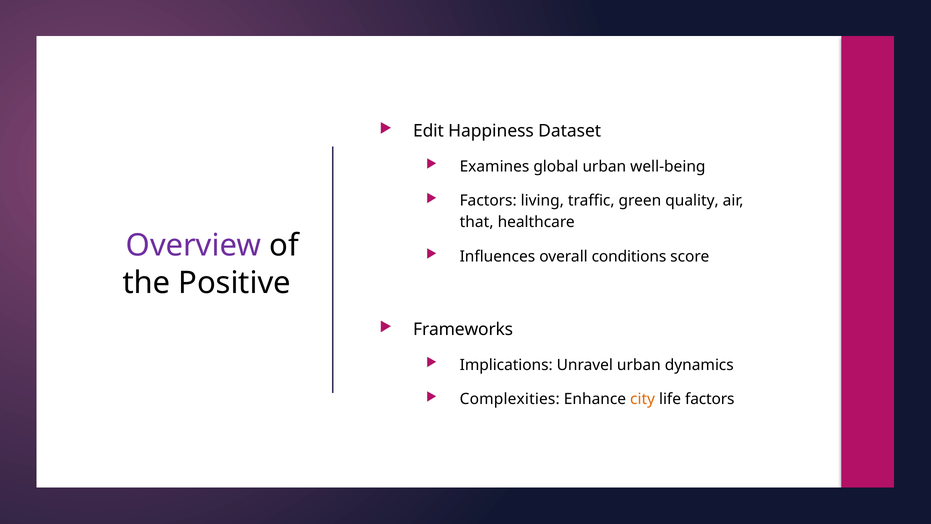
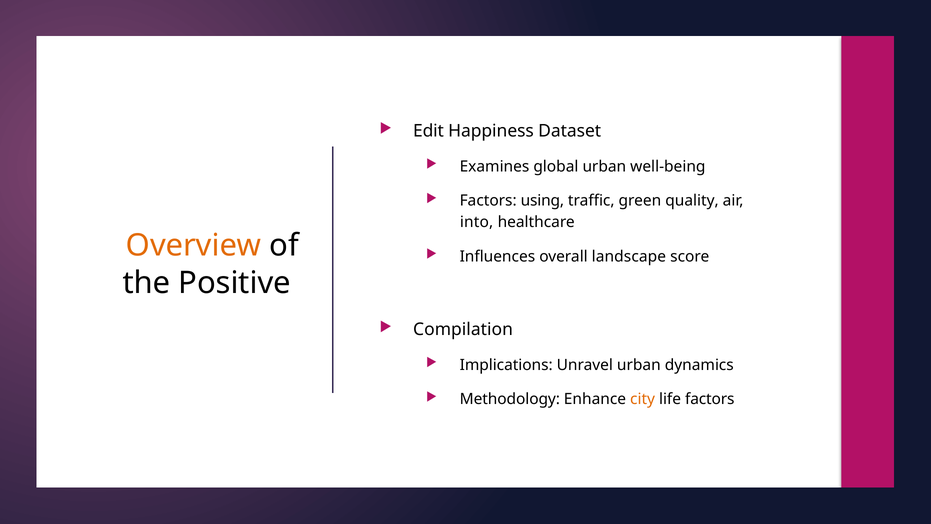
living: living -> using
that: that -> into
Overview colour: purple -> orange
conditions: conditions -> landscape
Frameworks: Frameworks -> Compilation
Complexities: Complexities -> Methodology
